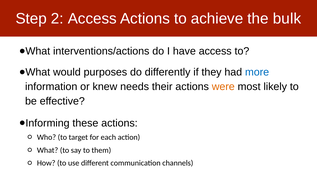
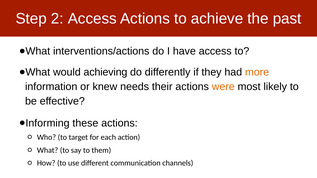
bulk: bulk -> past
purposes: purposes -> achieving
more colour: blue -> orange
